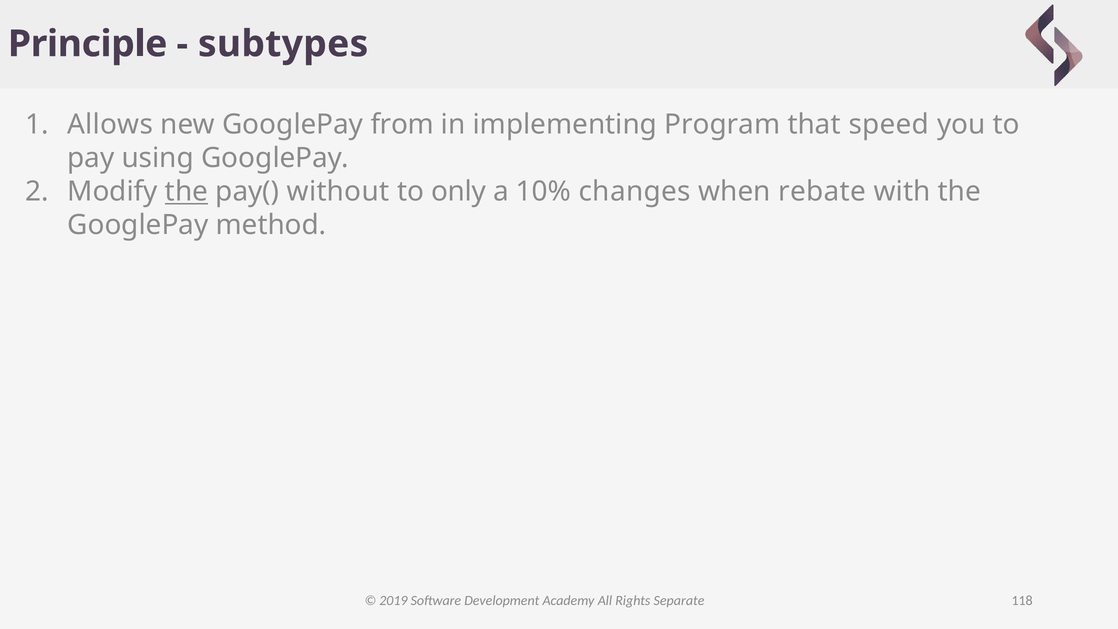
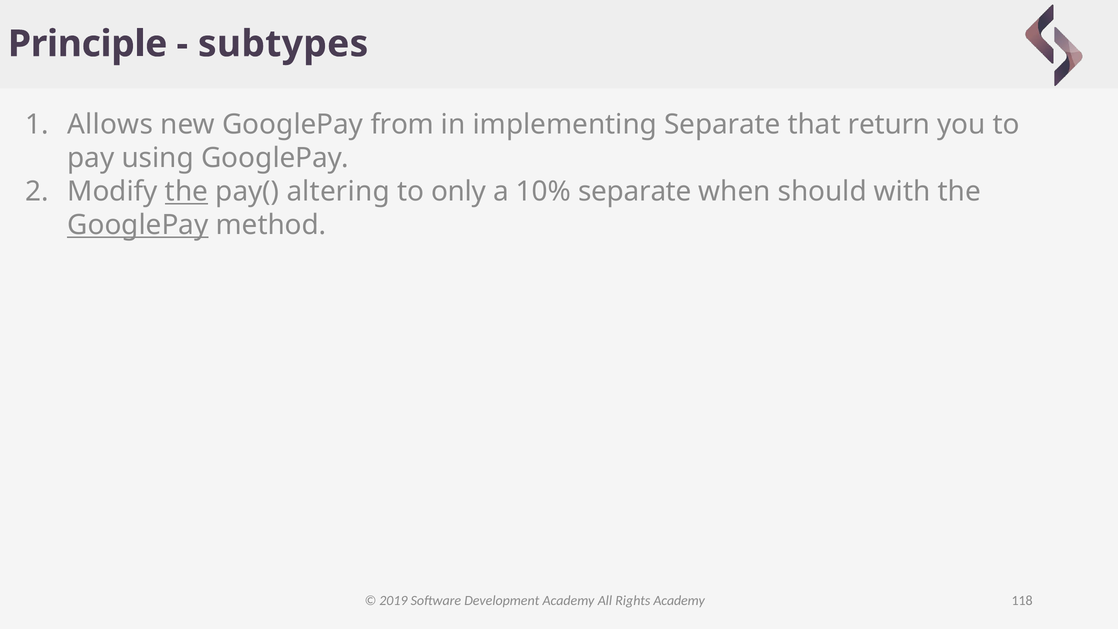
implementing Program: Program -> Separate
speed: speed -> return
without: without -> altering
10% changes: changes -> separate
rebate: rebate -> should
GooglePay at (138, 225) underline: none -> present
Rights Separate: Separate -> Academy
